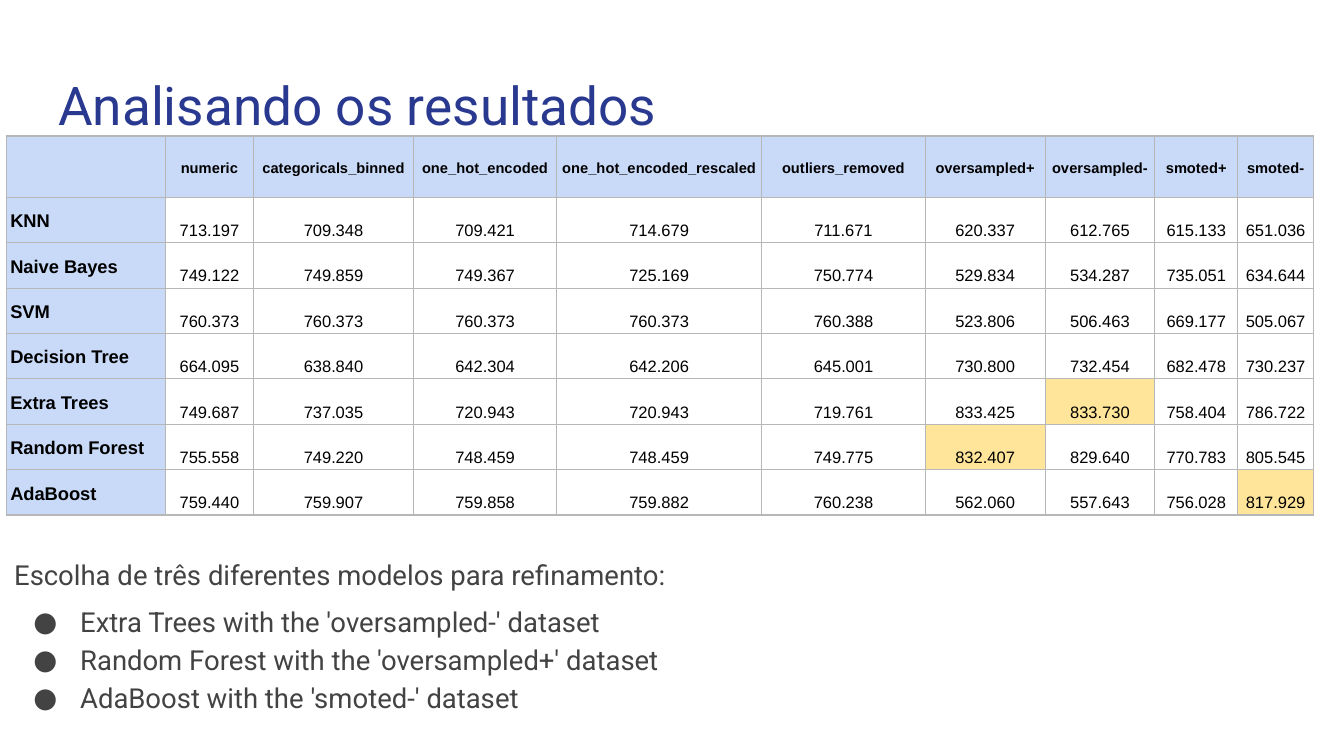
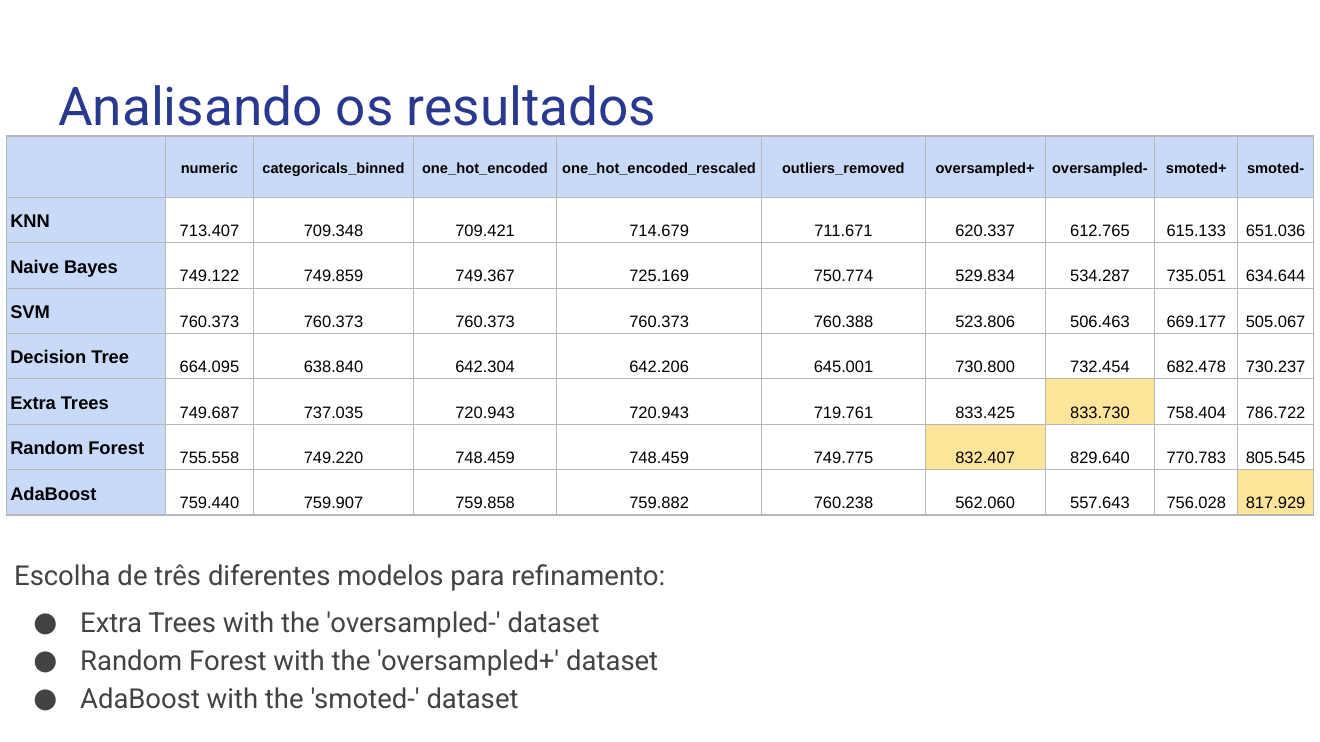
713.197: 713.197 -> 713.407
